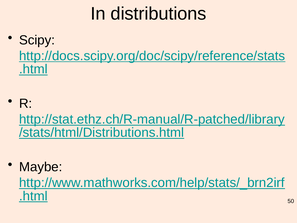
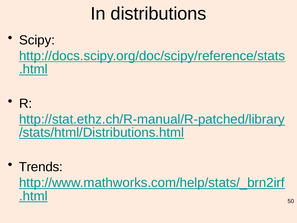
Maybe: Maybe -> Trends
